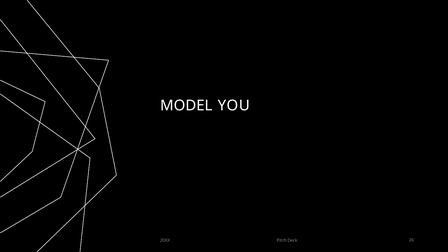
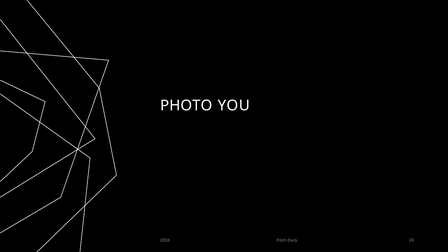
MODEL: MODEL -> PHOTO
